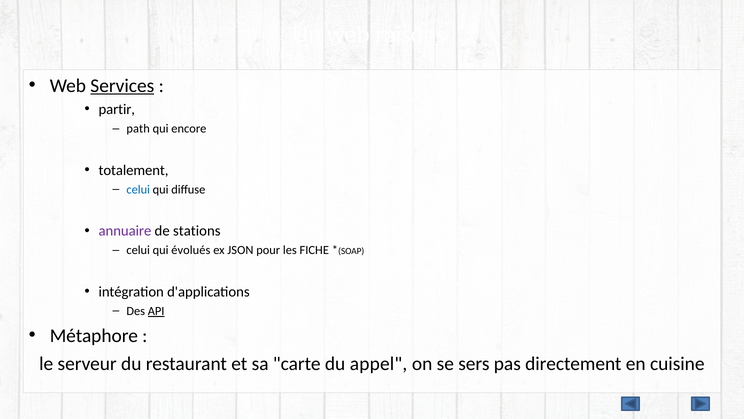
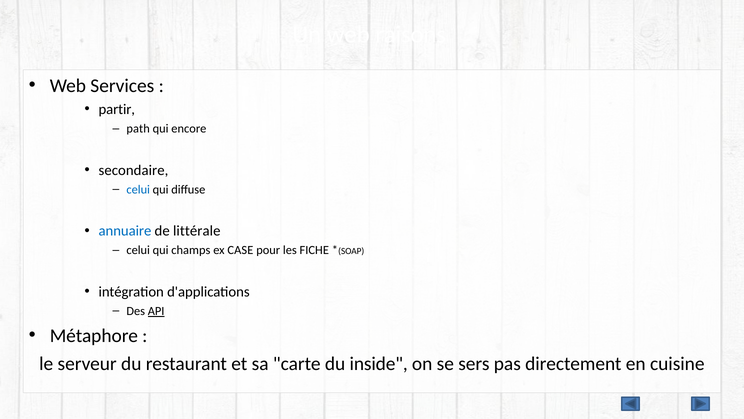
Services underline: present -> none
totalement: totalement -> secondaire
annuaire colour: purple -> blue
stations: stations -> littérale
évolués: évolués -> champs
JSON: JSON -> CASE
appel: appel -> inside
